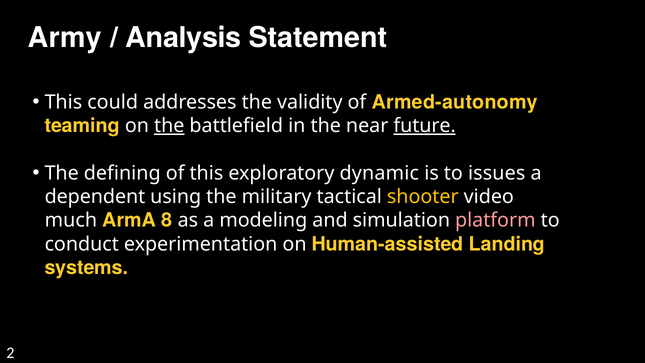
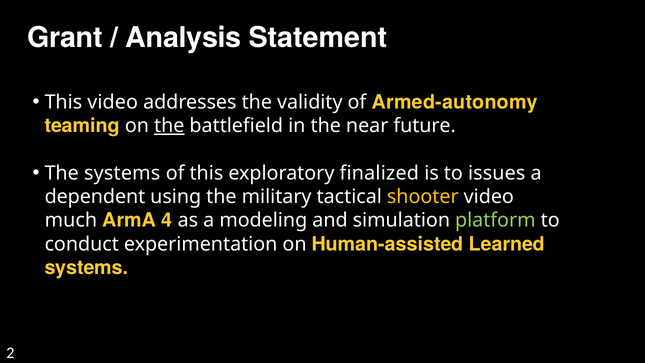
Army: Army -> Grant
This could: could -> video
future underline: present -> none
The defining: defining -> systems
dynamic: dynamic -> finalized
8: 8 -> 4
platform colour: pink -> light green
Landing: Landing -> Learned
